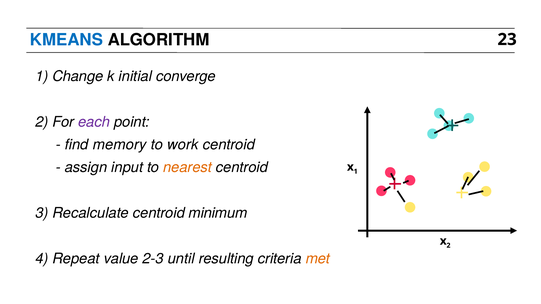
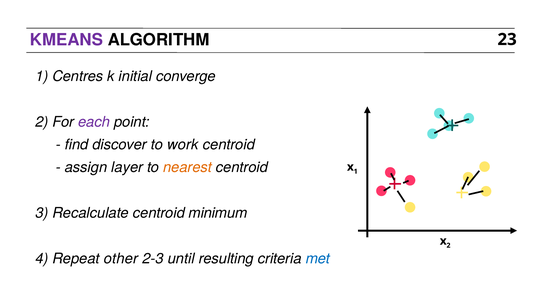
KMEANS colour: blue -> purple
Change: Change -> Centres
memory: memory -> discover
input: input -> layer
value: value -> other
met colour: orange -> blue
